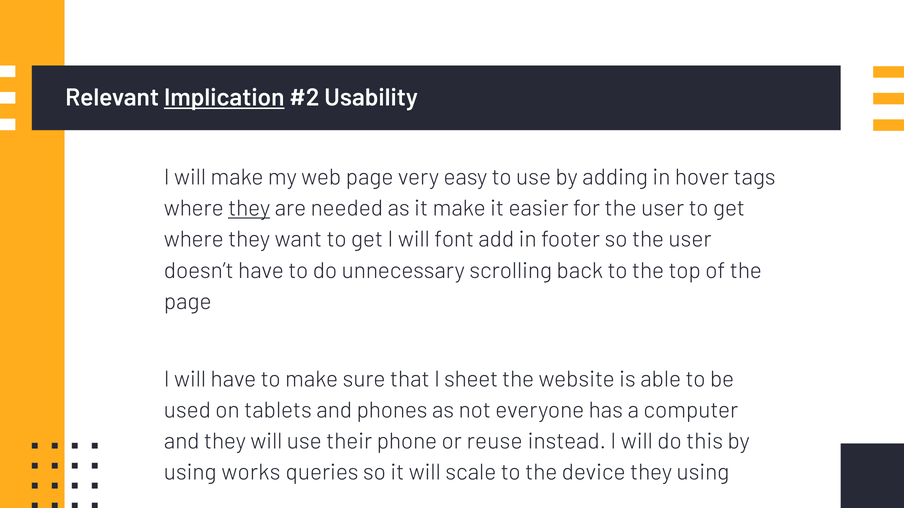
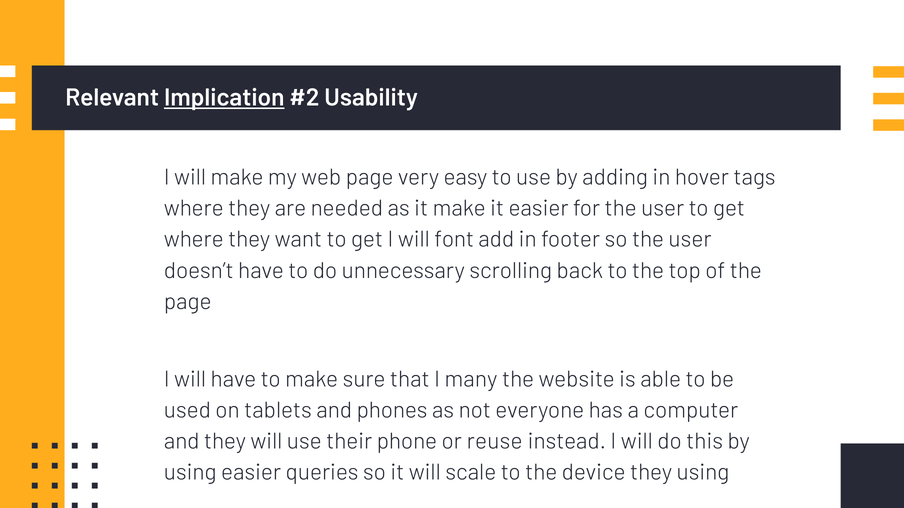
they at (249, 209) underline: present -> none
sheet: sheet -> many
using works: works -> easier
